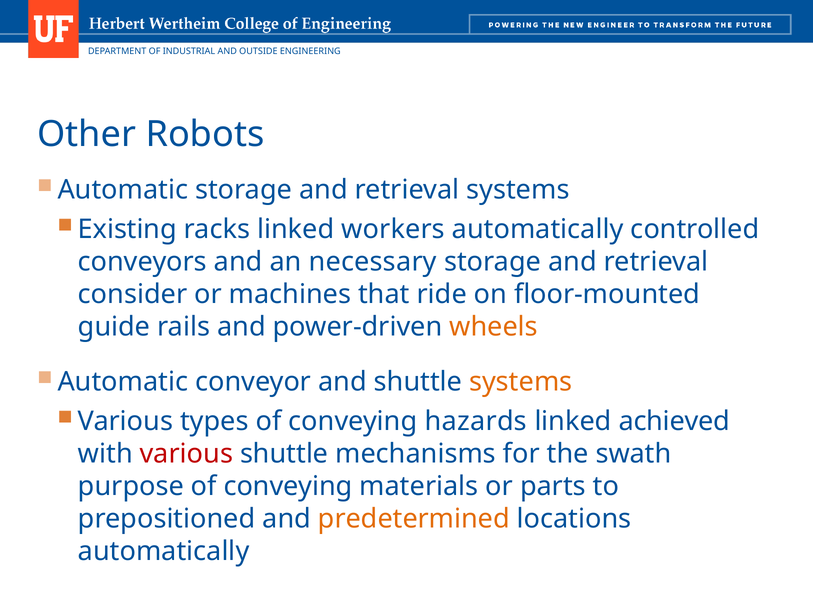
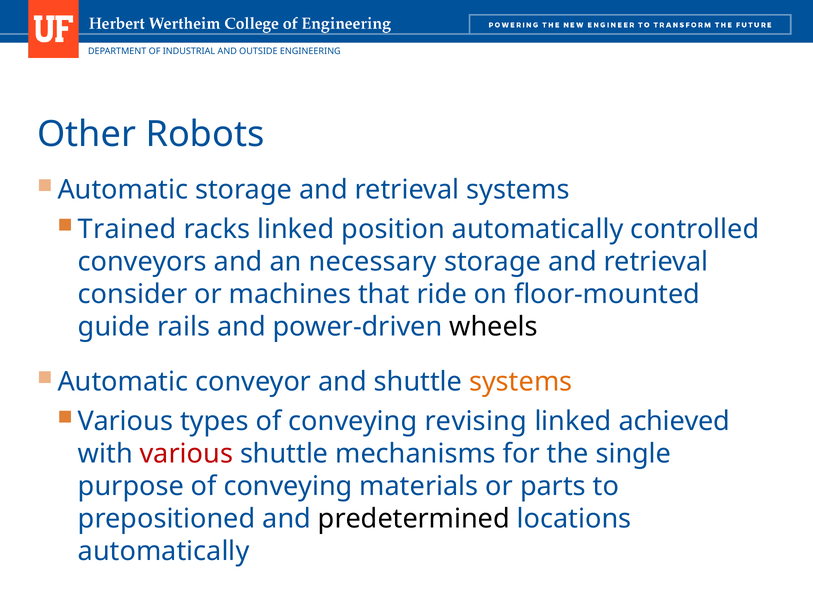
Existing: Existing -> Trained
workers: workers -> position
wheels colour: orange -> black
hazards: hazards -> revising
swath: swath -> single
predetermined colour: orange -> black
